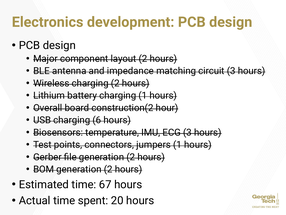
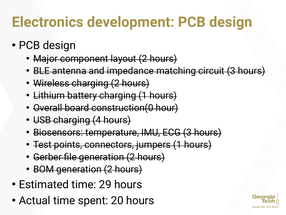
construction(2: construction(2 -> construction(0
6: 6 -> 4
67: 67 -> 29
